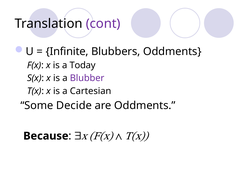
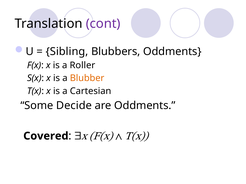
Infinite: Infinite -> Sibling
Today: Today -> Roller
Blubber colour: purple -> orange
Because: Because -> Covered
